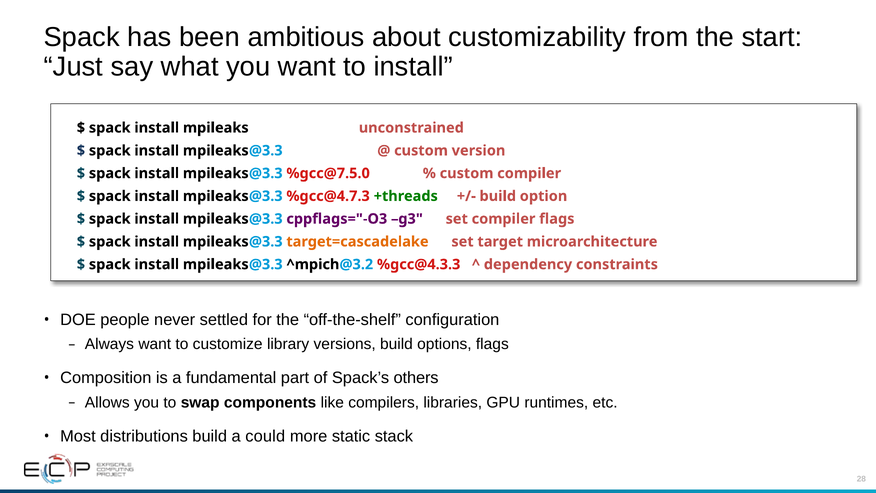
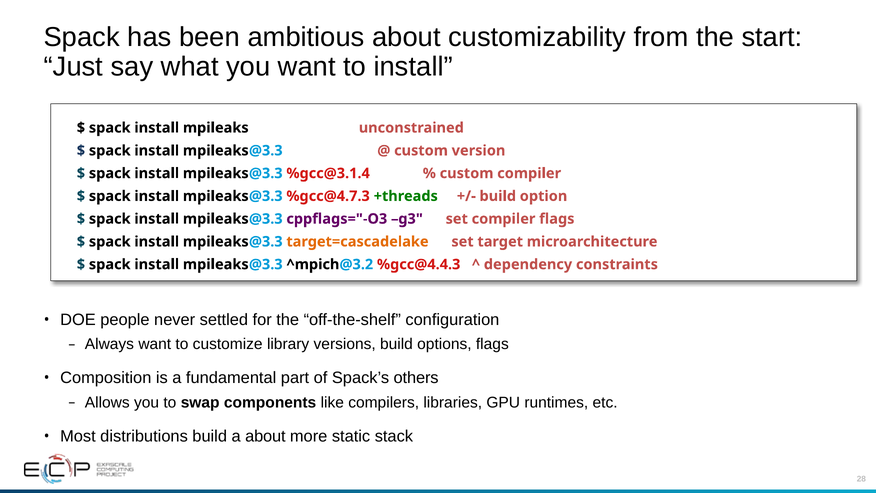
%gcc@7.5.0: %gcc@7.5.0 -> %gcc@3.1.4
%gcc@4.3.3: %gcc@4.3.3 -> %gcc@4.4.3
a could: could -> about
